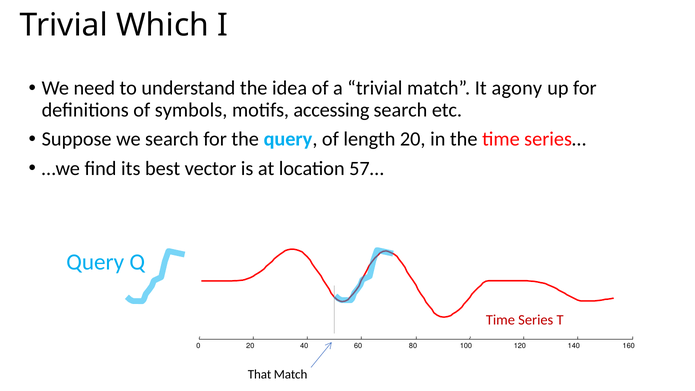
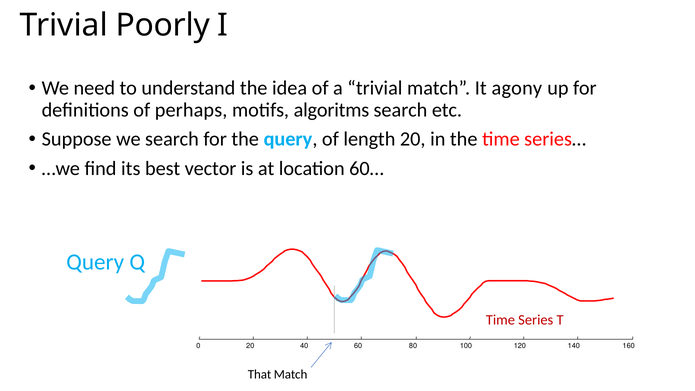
Which: Which -> Poorly
symbols: symbols -> perhaps
accessing: accessing -> algoritms
57…: 57… -> 60…
